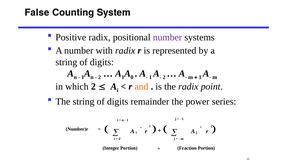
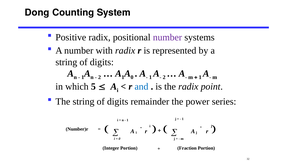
False: False -> Dong
which 2: 2 -> 5
and colour: orange -> blue
